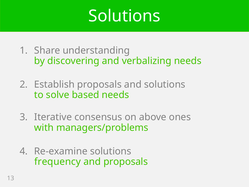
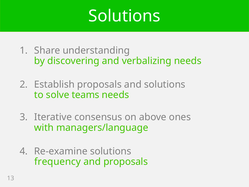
based: based -> teams
managers/problems: managers/problems -> managers/language
